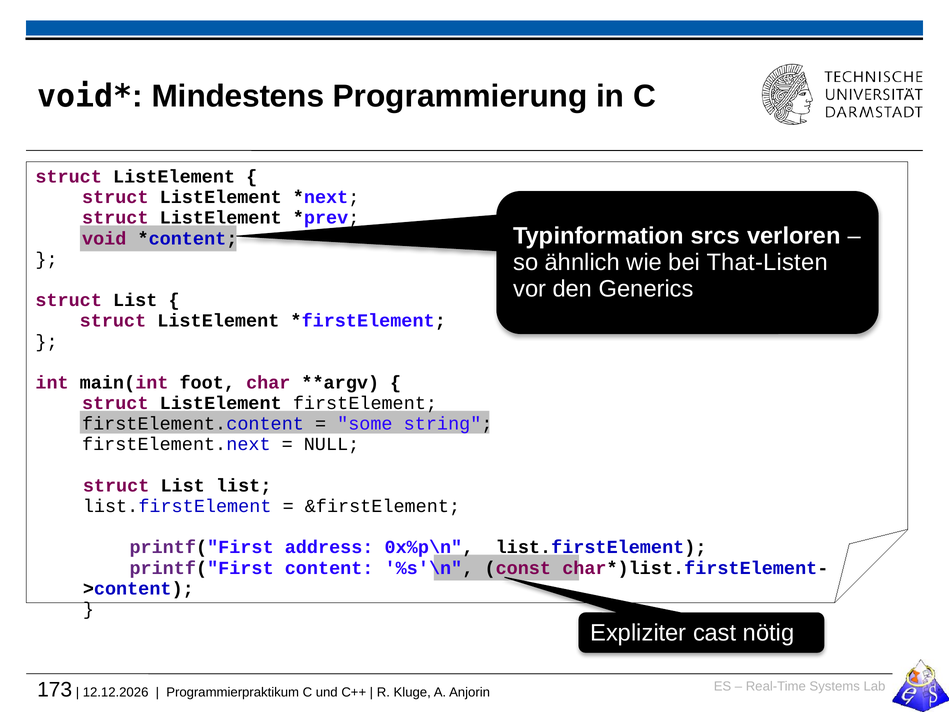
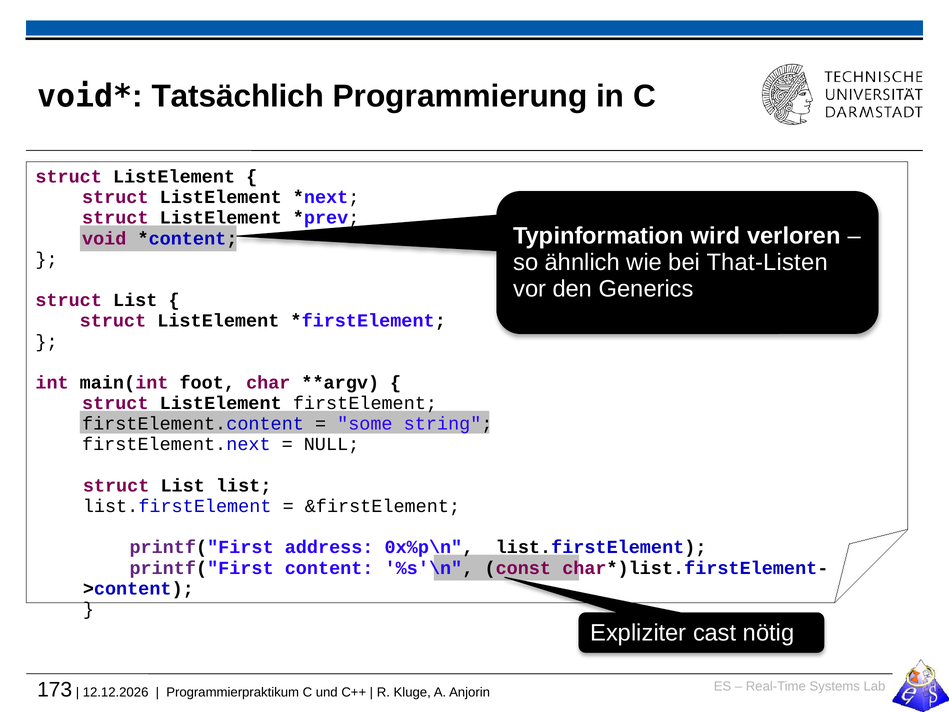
Mindestens: Mindestens -> Tatsächlich
srcs: srcs -> wird
